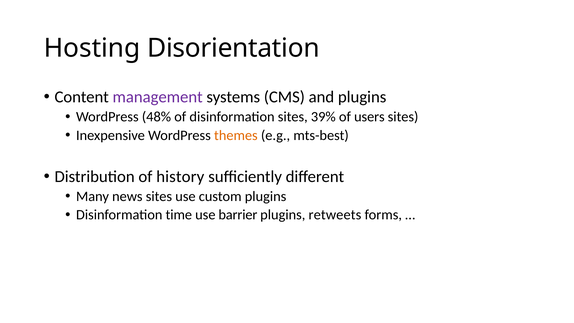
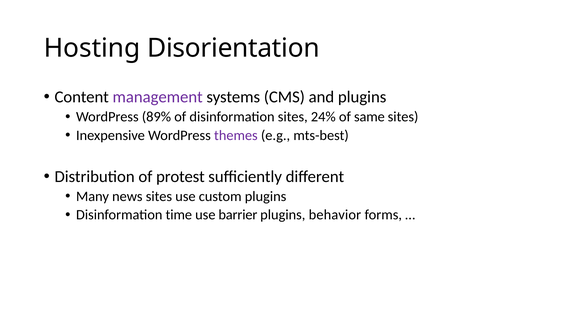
48%: 48% -> 89%
39%: 39% -> 24%
users: users -> same
themes colour: orange -> purple
history: history -> protest
retweets: retweets -> behavior
